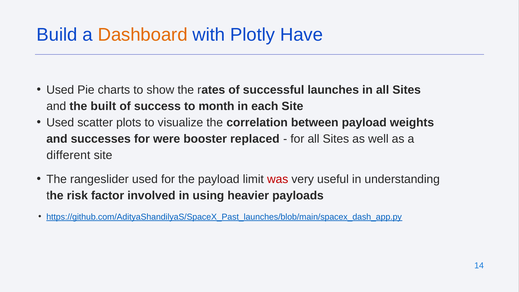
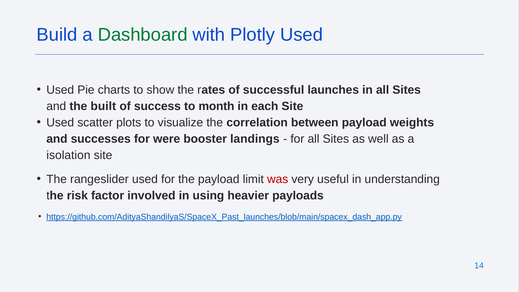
Dashboard colour: orange -> green
Plotly Have: Have -> Used
replaced: replaced -> landings
different: different -> isolation
